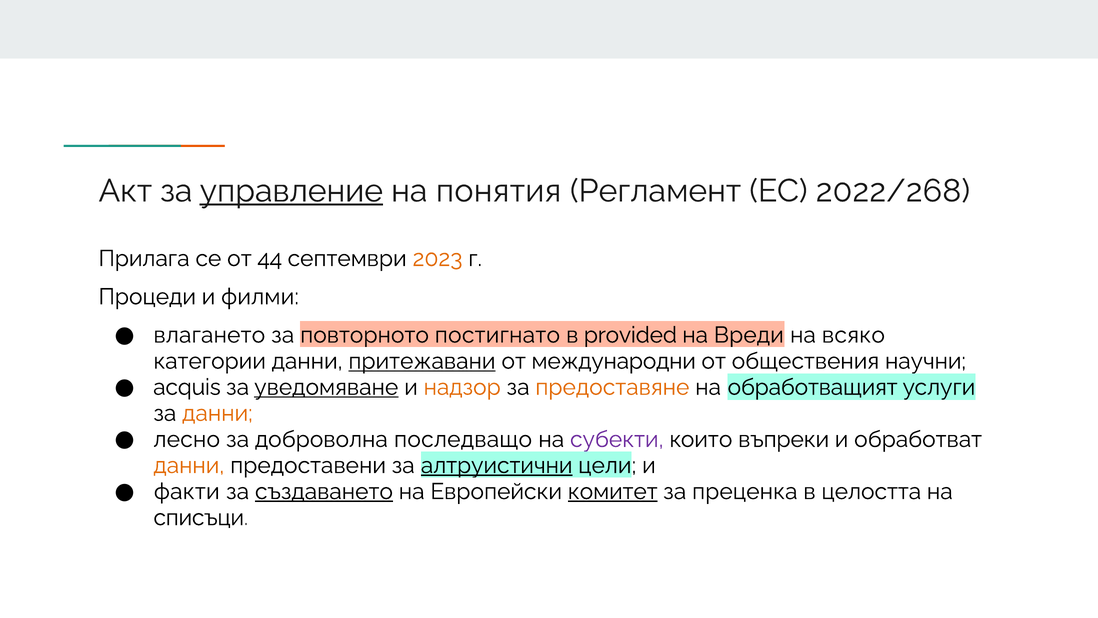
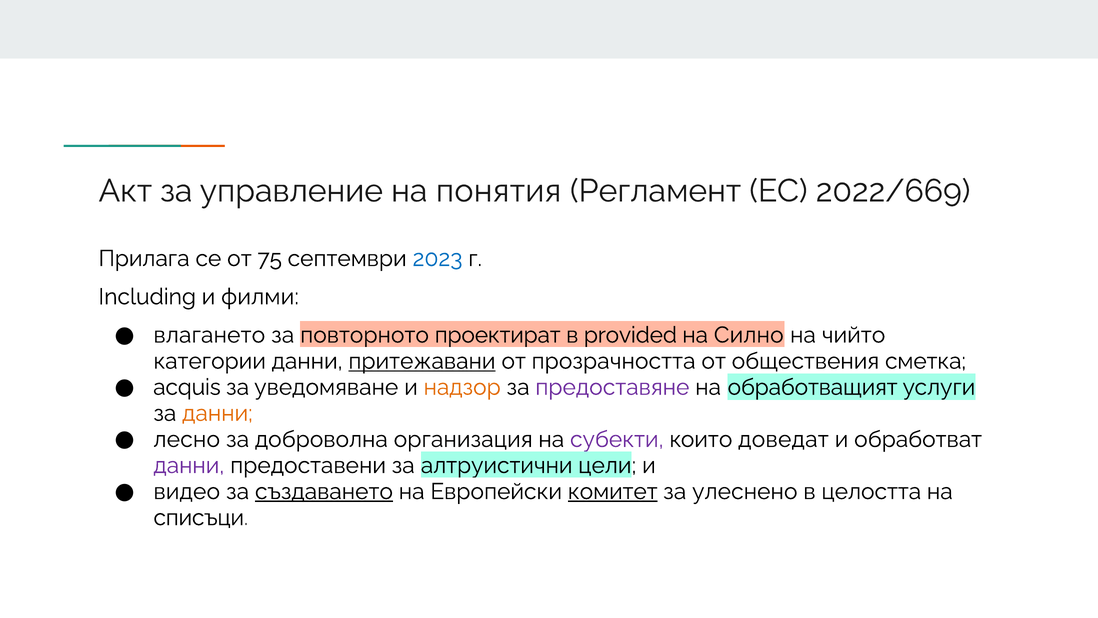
управление underline: present -> none
2022/268: 2022/268 -> 2022/669
44: 44 -> 75
2023 colour: orange -> blue
Процеди: Процеди -> Including
постигнато: постигнато -> проектират
Вреди: Вреди -> Силно
всяко: всяко -> чийто
международни: международни -> прозрачността
научни: научни -> сметка
уведомяване underline: present -> none
предоставяне colour: orange -> purple
последващо: последващо -> организация
въпреки: въпреки -> доведат
данни at (189, 465) colour: orange -> purple
алтруистични underline: present -> none
факти: факти -> видео
преценка: преценка -> улеснено
